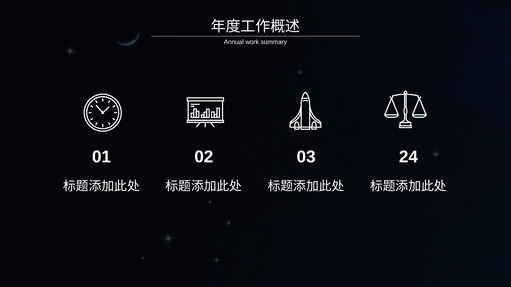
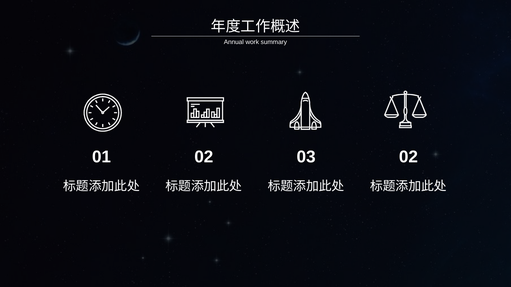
02 24: 24 -> 02
